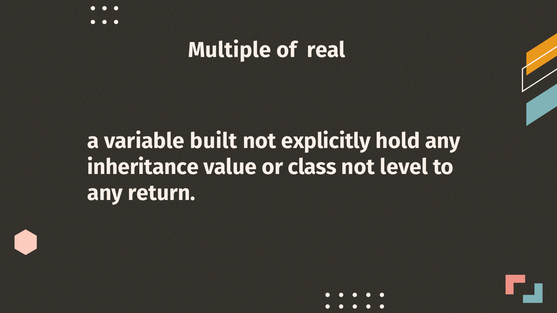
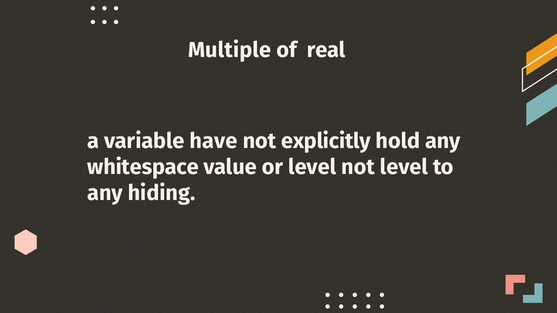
built: built -> have
inheritance: inheritance -> whitespace
or class: class -> level
return: return -> hiding
